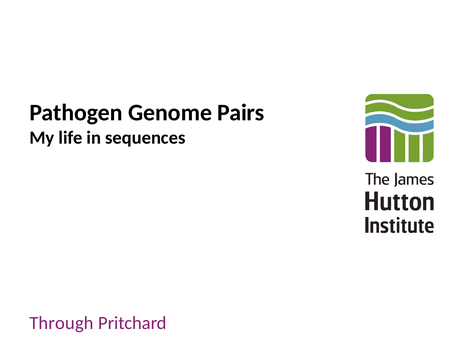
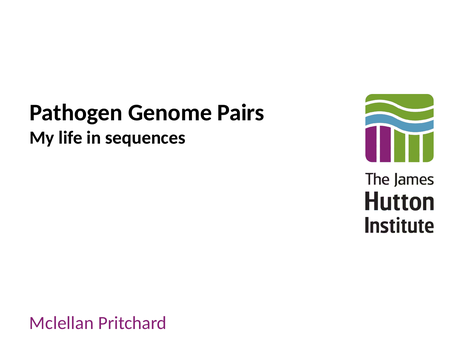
Through: Through -> Mclellan
